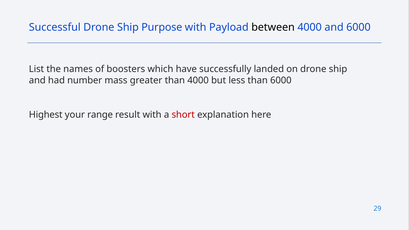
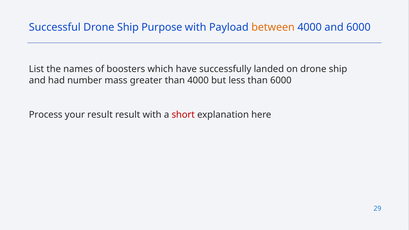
between colour: black -> orange
Highest: Highest -> Process
your range: range -> result
